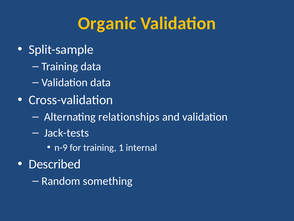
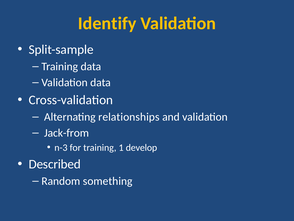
Organic: Organic -> Identify
Jack-tests: Jack-tests -> Jack-from
n-9: n-9 -> n-3
internal: internal -> develop
